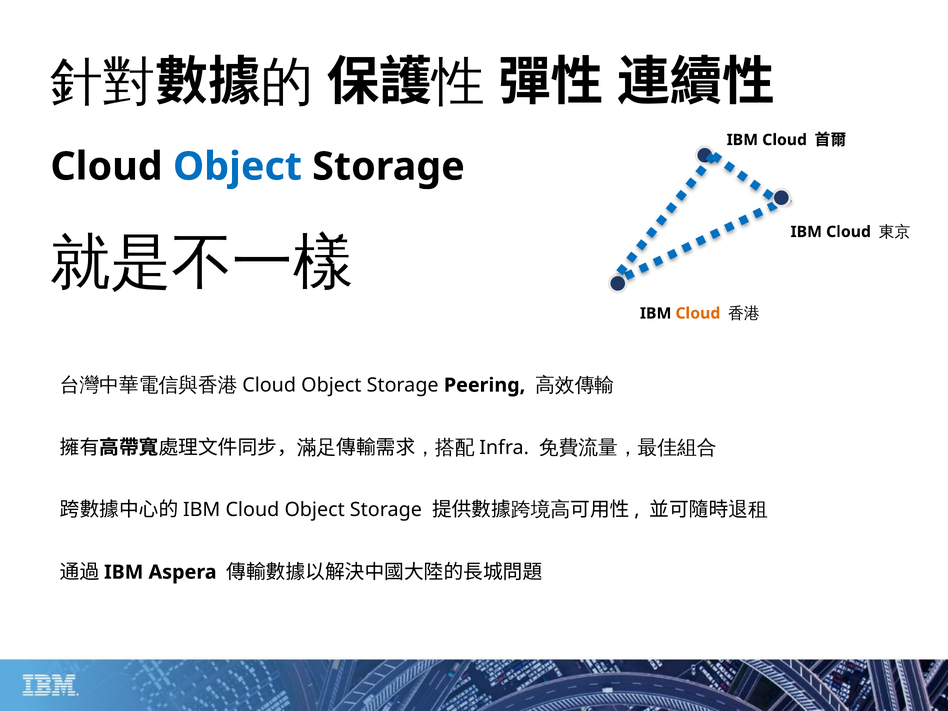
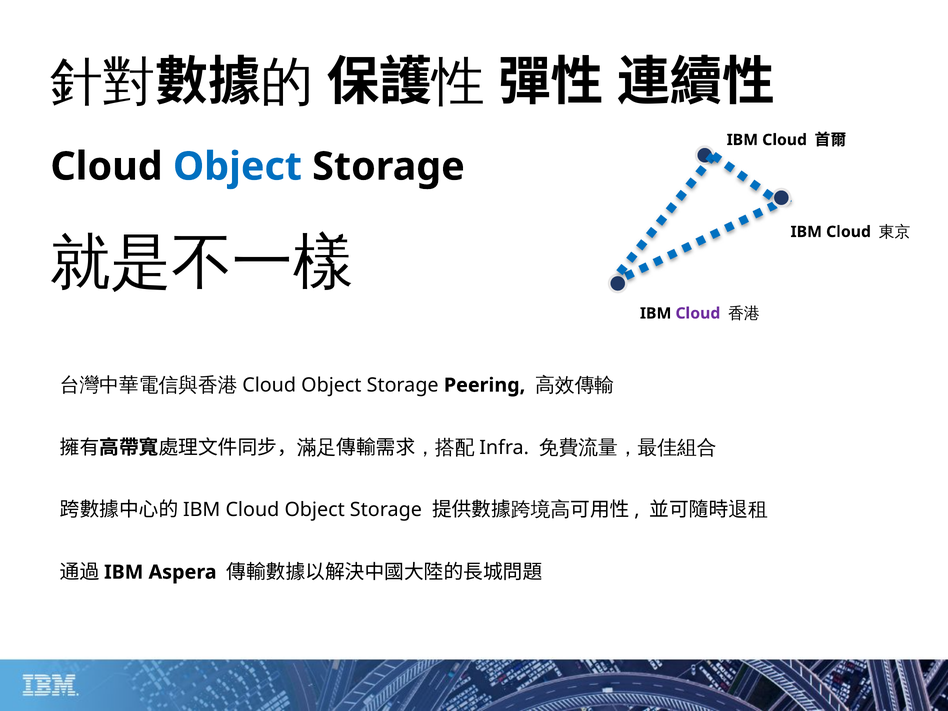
Cloud at (698, 313) colour: orange -> purple
